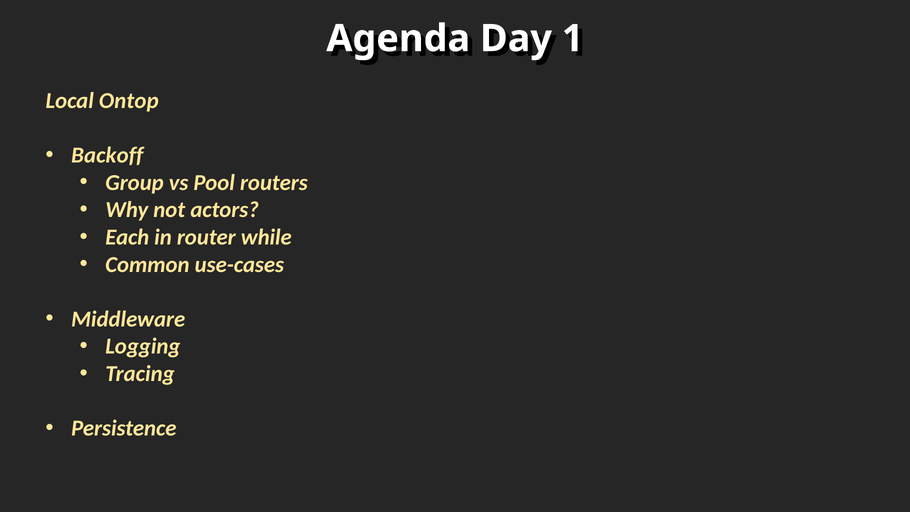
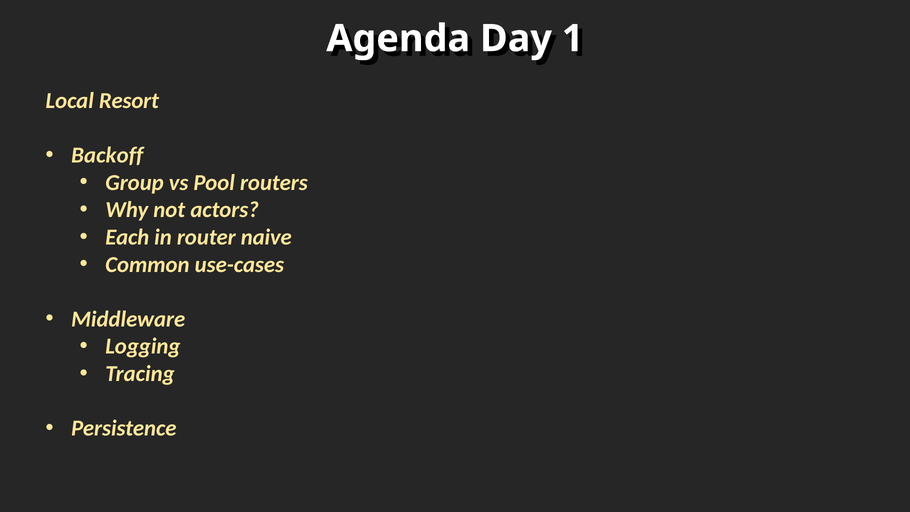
Ontop: Ontop -> Resort
while: while -> naive
